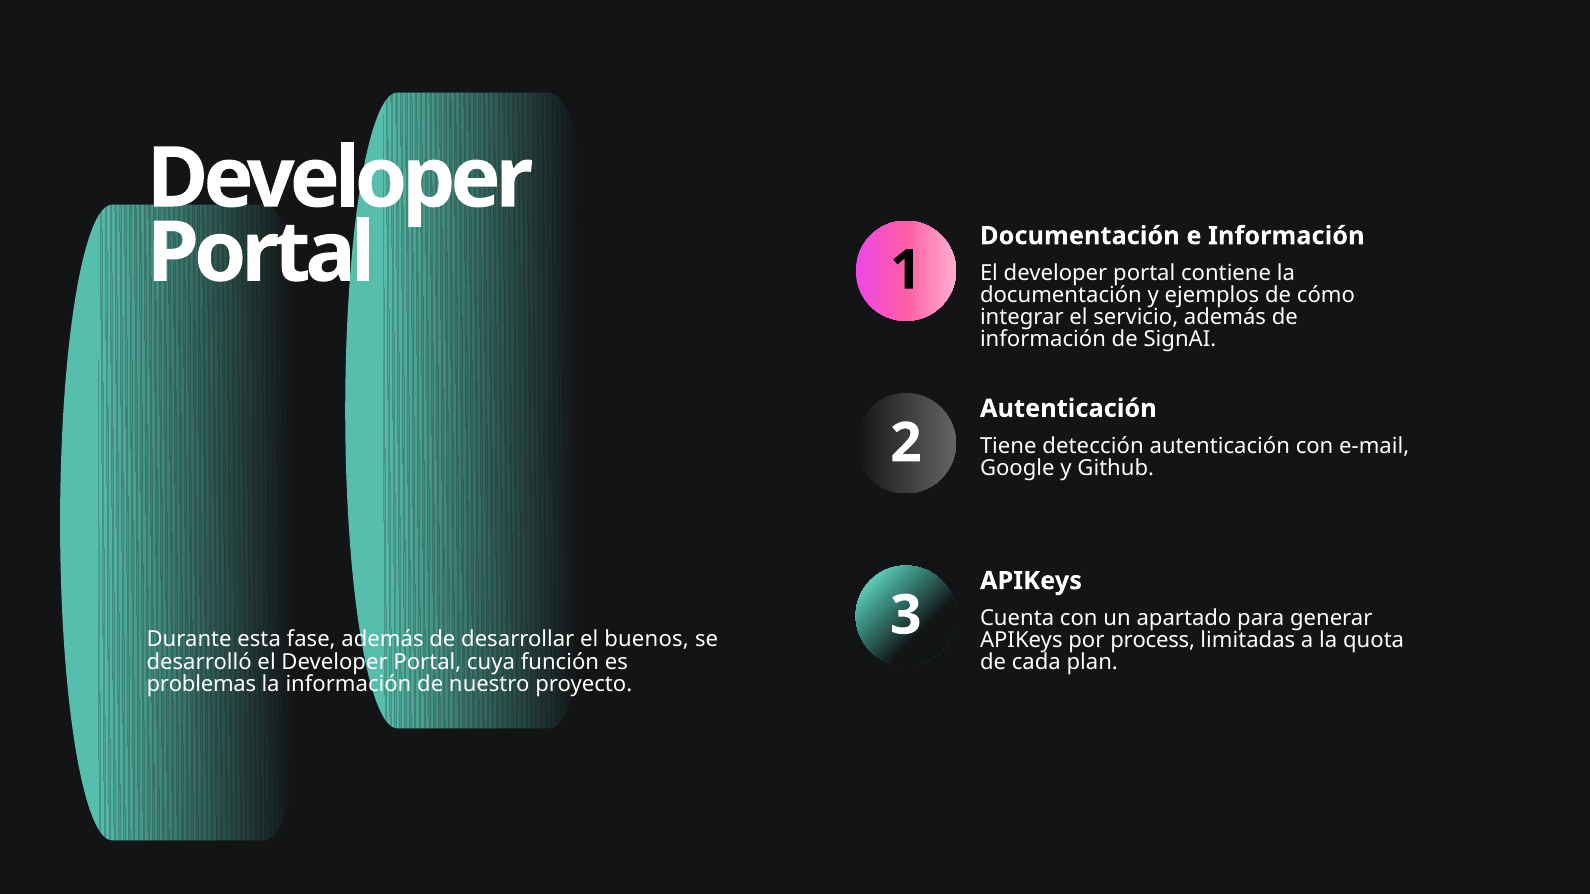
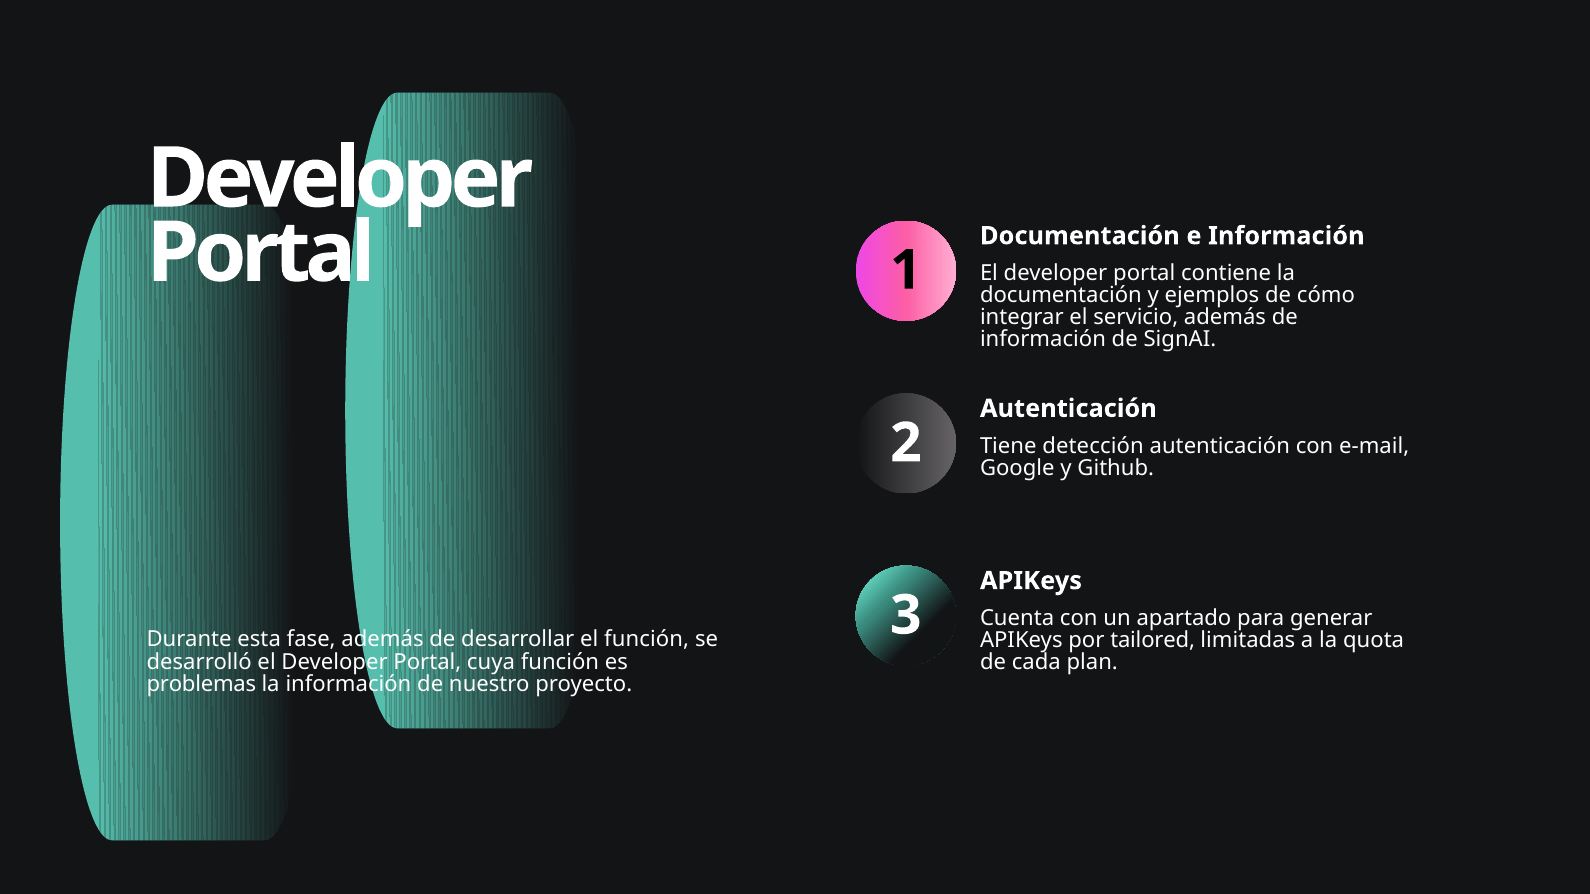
el buenos: buenos -> función
process: process -> tailored
